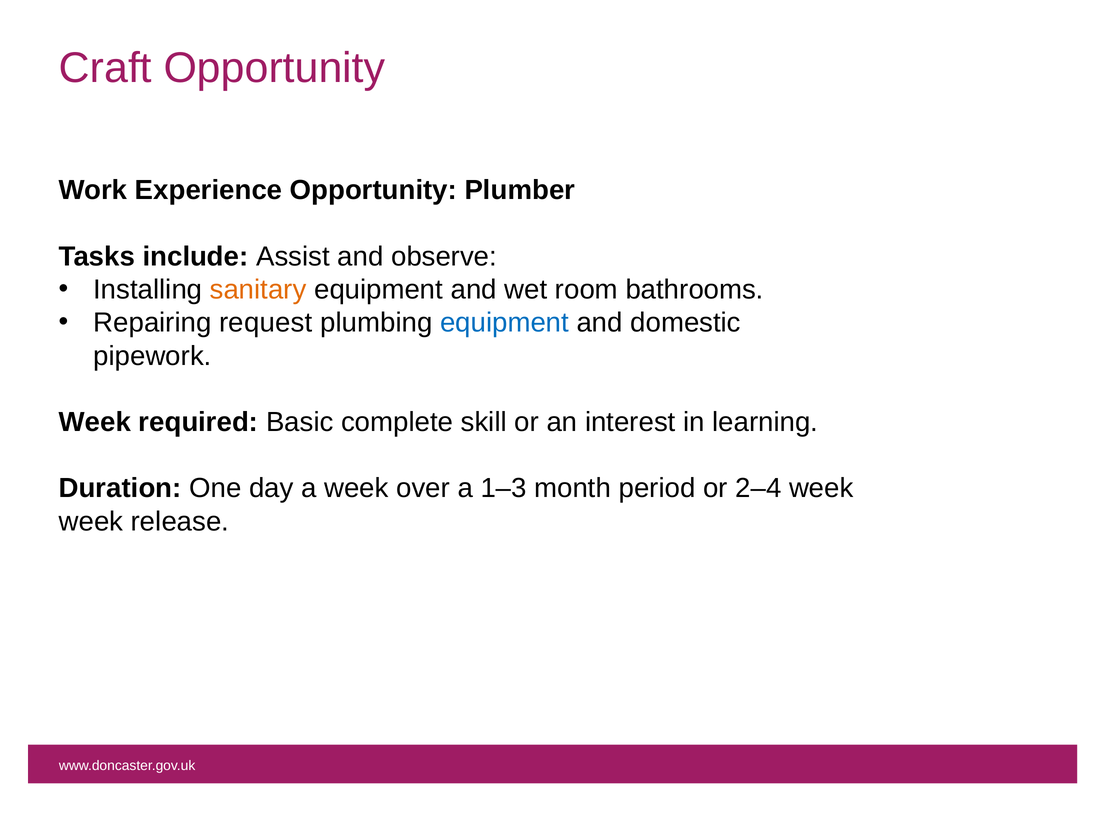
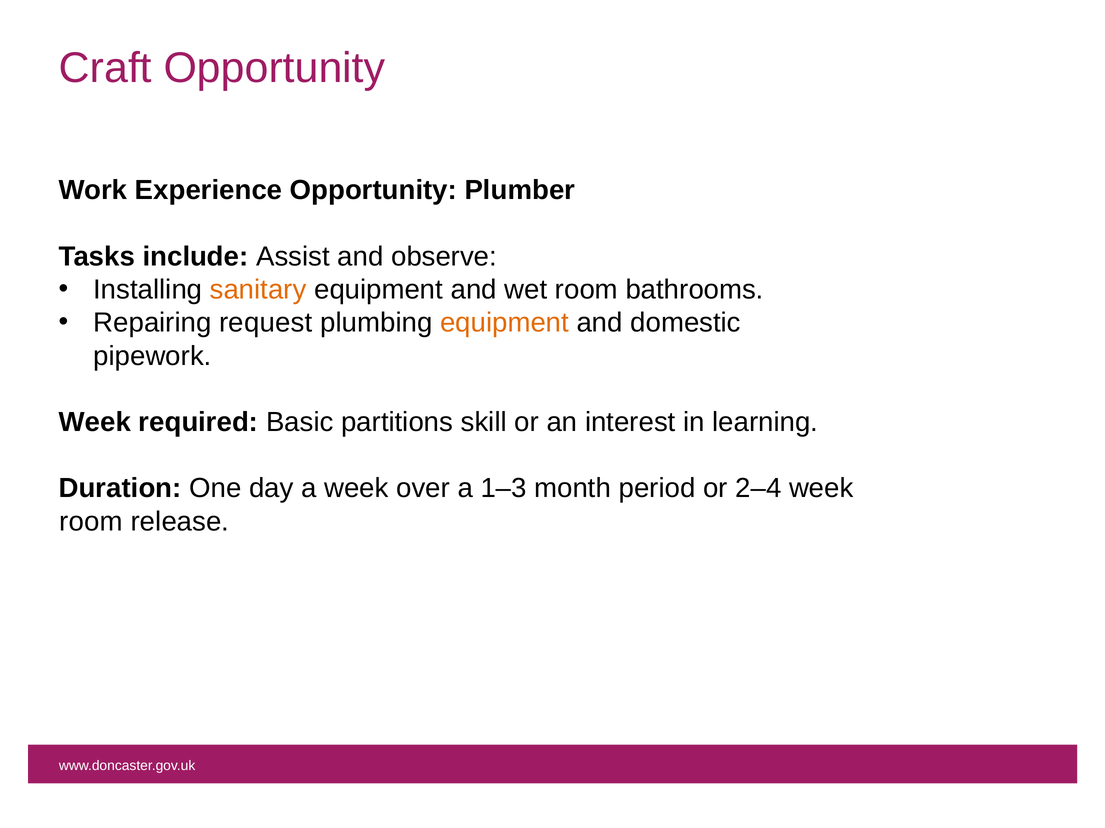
equipment at (504, 323) colour: blue -> orange
complete: complete -> partitions
week at (91, 522): week -> room
